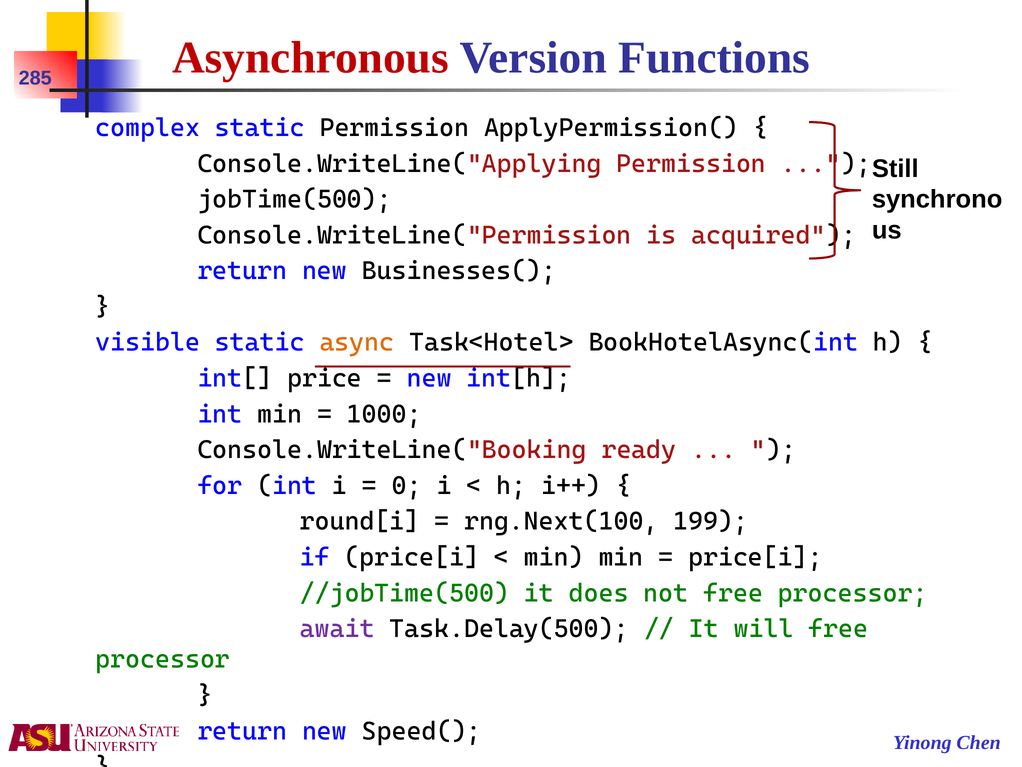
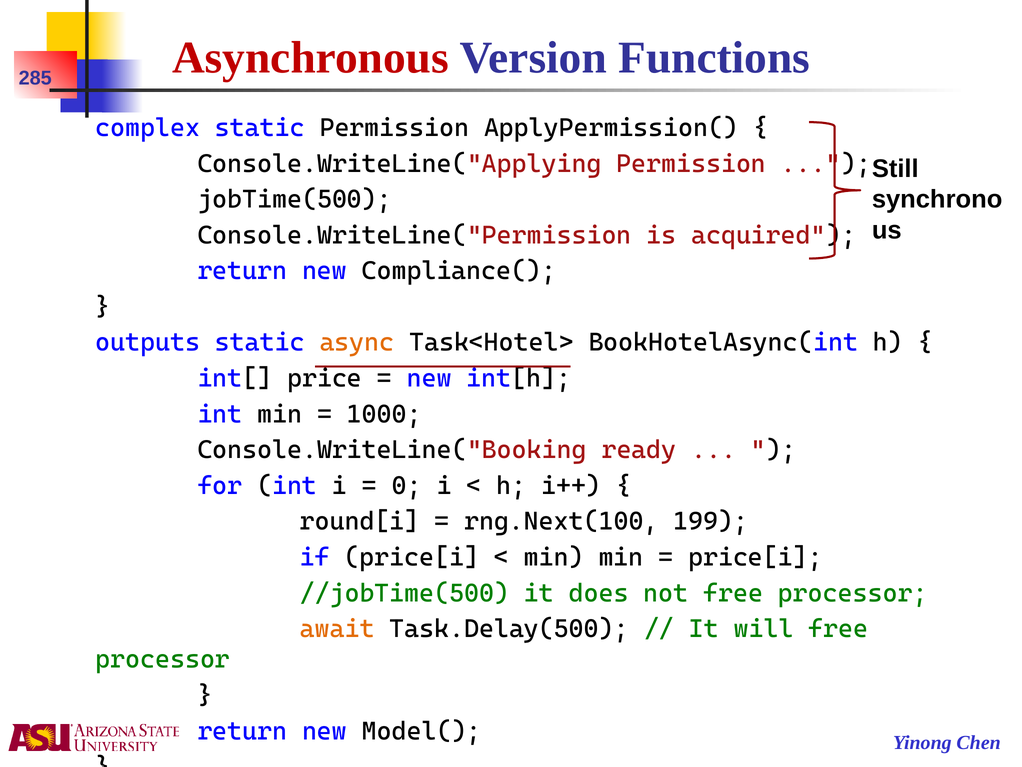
Businesses(: Businesses( -> Compliance(
visible: visible -> outputs
await colour: purple -> orange
Speed(: Speed( -> Model(
